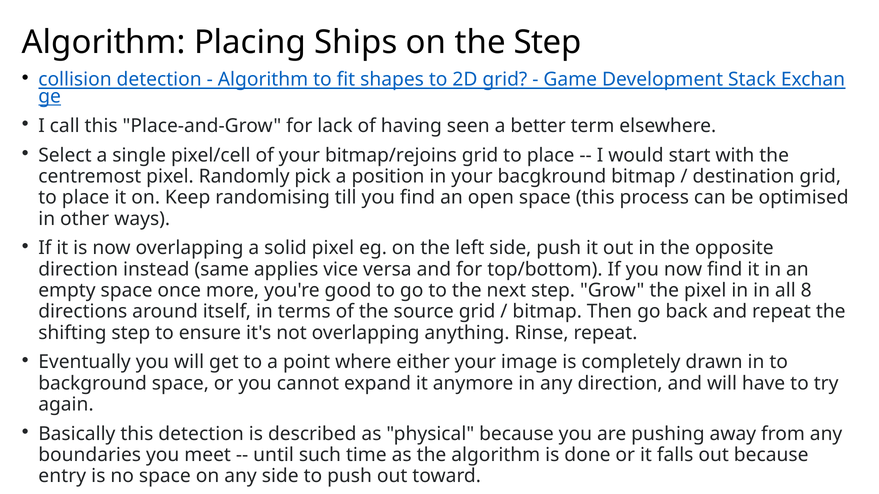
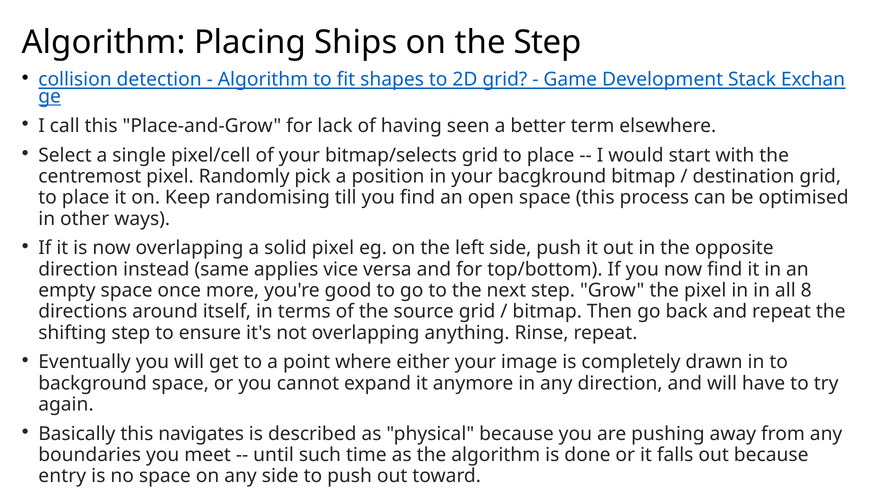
bitmap/rejoins: bitmap/rejoins -> bitmap/selects
this detection: detection -> navigates
